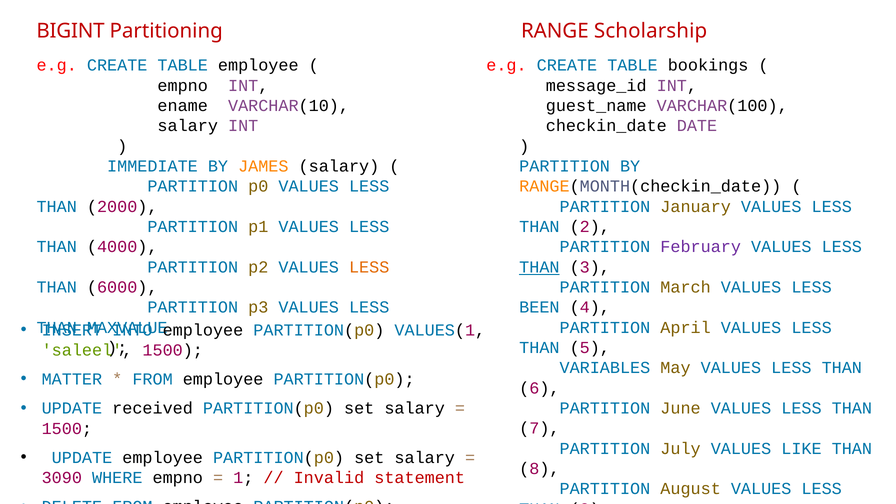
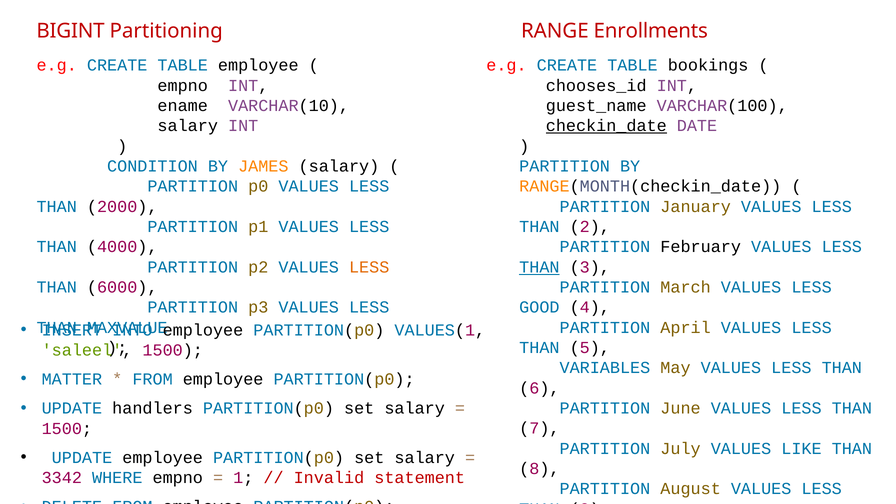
Scholarship: Scholarship -> Enrollments
message_id: message_id -> chooses_id
checkin_date underline: none -> present
IMMEDIATE: IMMEDIATE -> CONDITION
February colour: purple -> black
BEEN: BEEN -> GOOD
received: received -> handlers
3090: 3090 -> 3342
